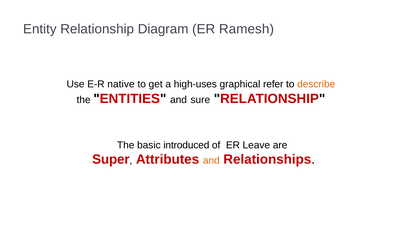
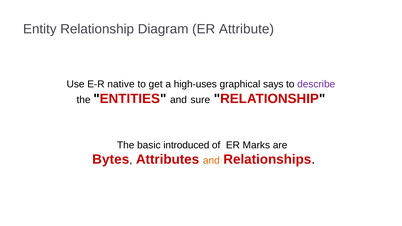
Ramesh: Ramesh -> Attribute
refer: refer -> says
describe colour: orange -> purple
Leave: Leave -> Marks
Super: Super -> Bytes
